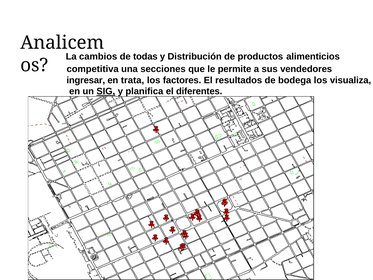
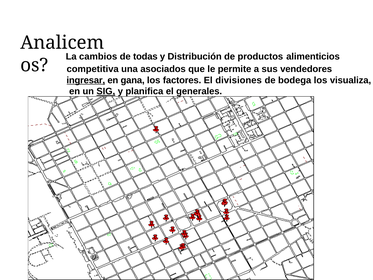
secciones: secciones -> asociados
ingresar underline: none -> present
trata: trata -> gana
resultados: resultados -> divisiones
diferentes: diferentes -> generales
